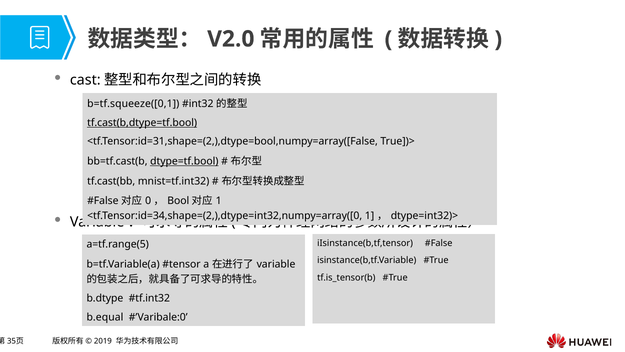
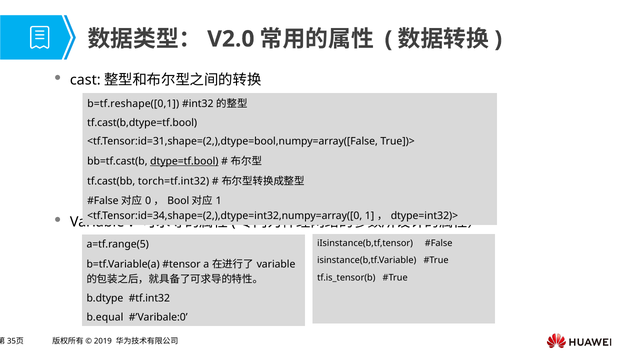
b=tf.squeeze([0,1: b=tf.squeeze([0,1 -> b=tf.reshape([0,1
tf.cast(b,dtype=tf.bool underline: present -> none
mnist=tf.int32: mnist=tf.int32 -> torch=tf.int32
